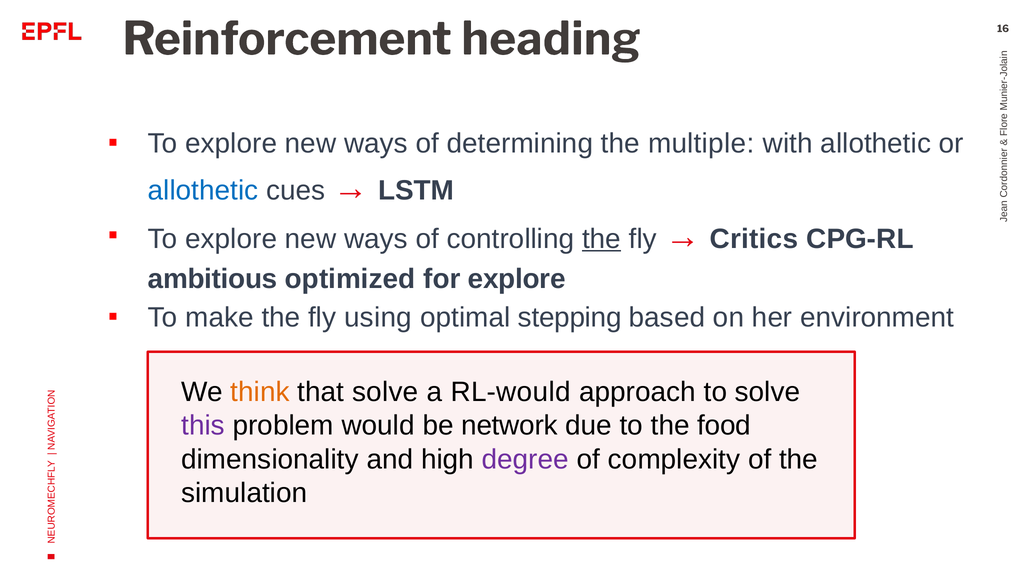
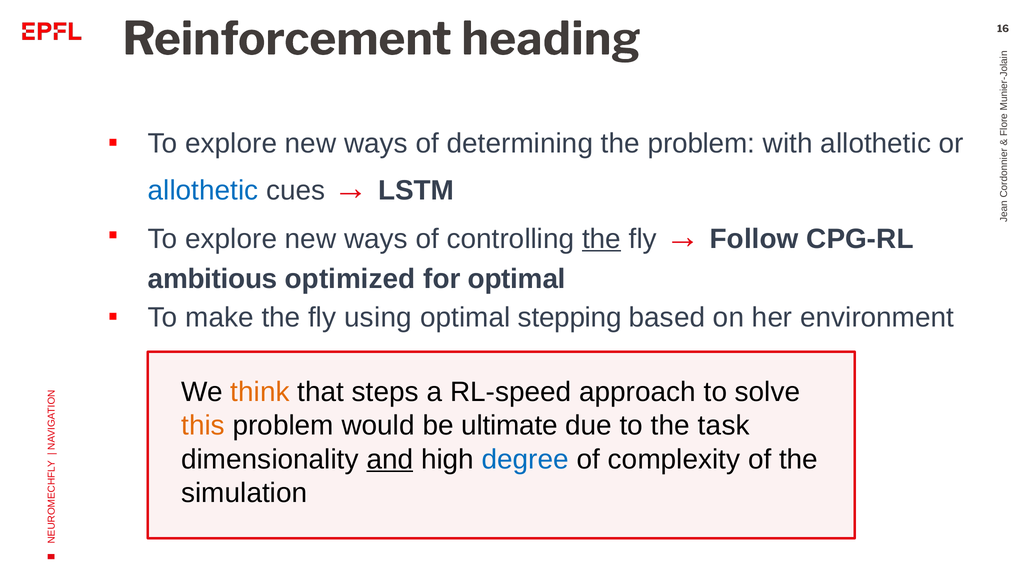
the multiple: multiple -> problem
Critics: Critics -> Follow
for explore: explore -> optimal
that solve: solve -> steps
RL-would: RL-would -> RL-speed
this colour: purple -> orange
network: network -> ultimate
food: food -> task
and underline: none -> present
degree colour: purple -> blue
